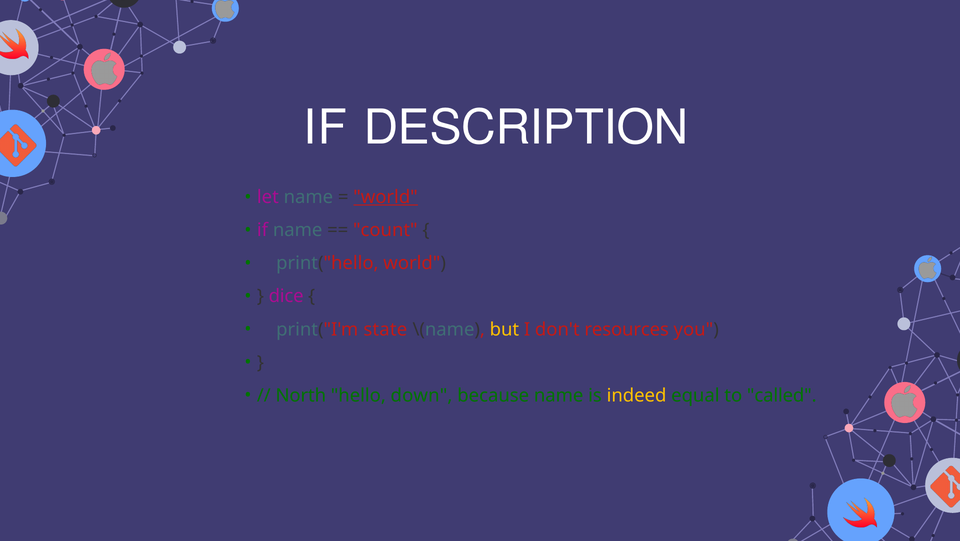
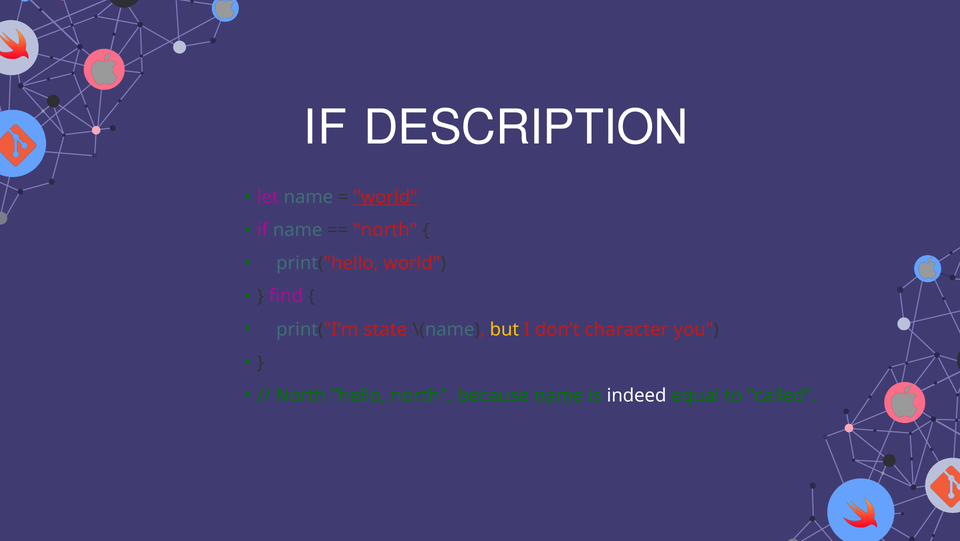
count at (385, 230): count -> north
dice: dice -> find
resources: resources -> character
hello down: down -> north
name at (559, 395) underline: none -> present
indeed colour: yellow -> white
